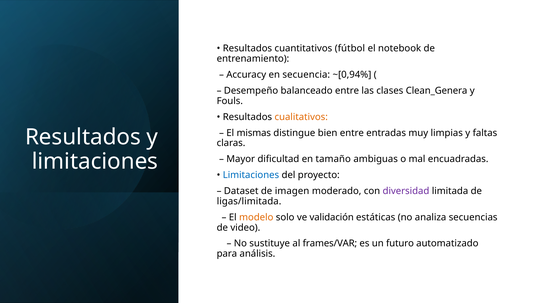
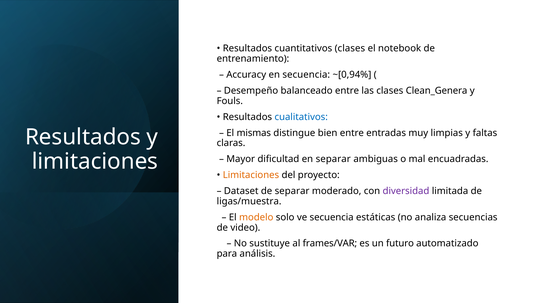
cuantitativos fútbol: fútbol -> clases
cualitativos colour: orange -> blue
en tamaño: tamaño -> separar
Limitaciones at (251, 175) colour: blue -> orange
de imagen: imagen -> separar
ligas/limitada: ligas/limitada -> ligas/muestra
ve validación: validación -> secuencia
